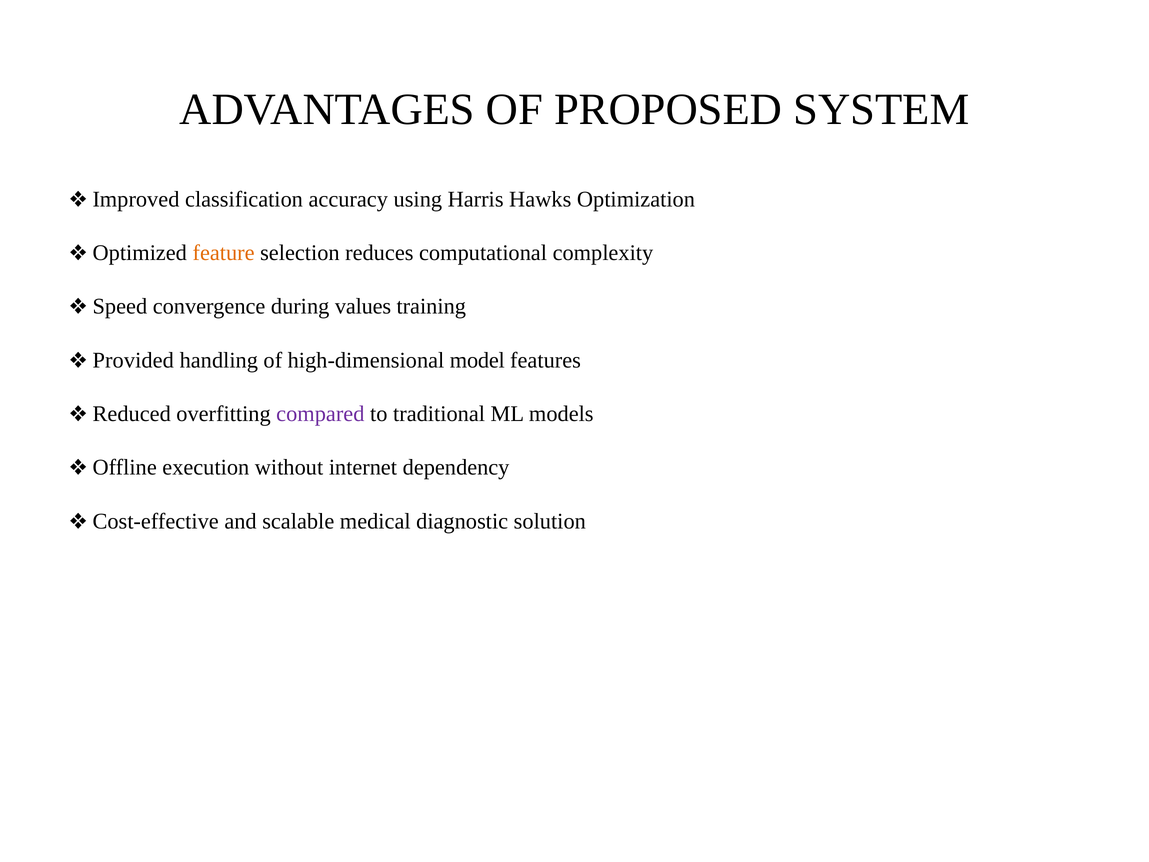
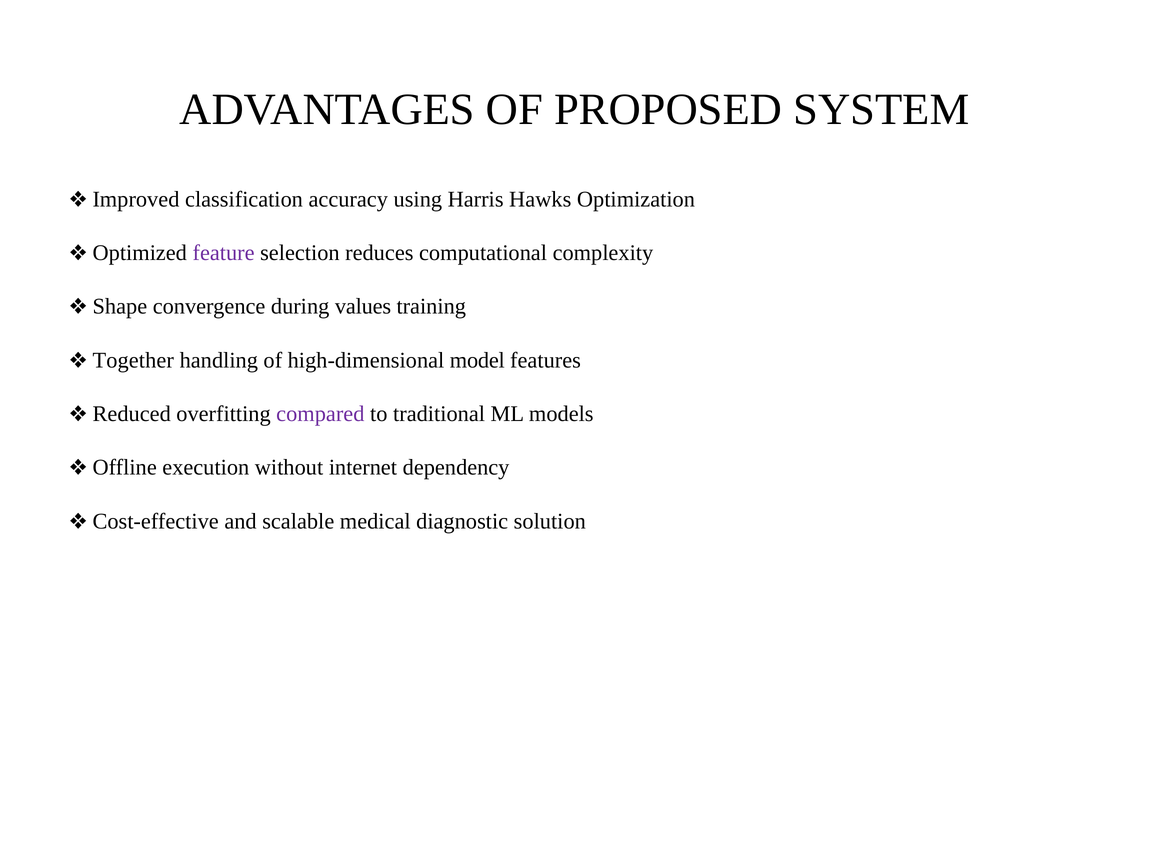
feature colour: orange -> purple
Speed: Speed -> Shape
Provided: Provided -> Together
